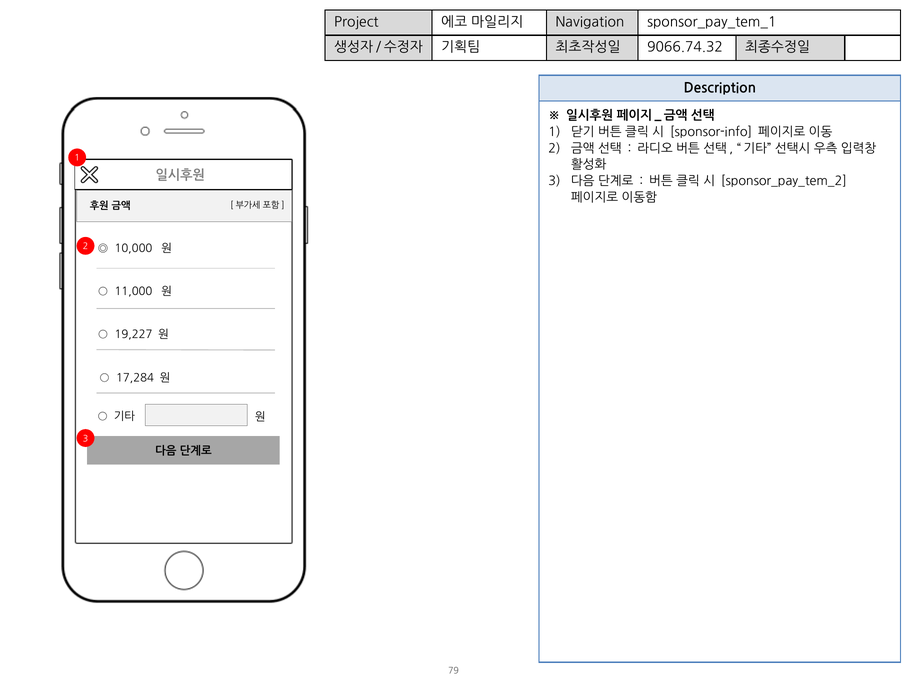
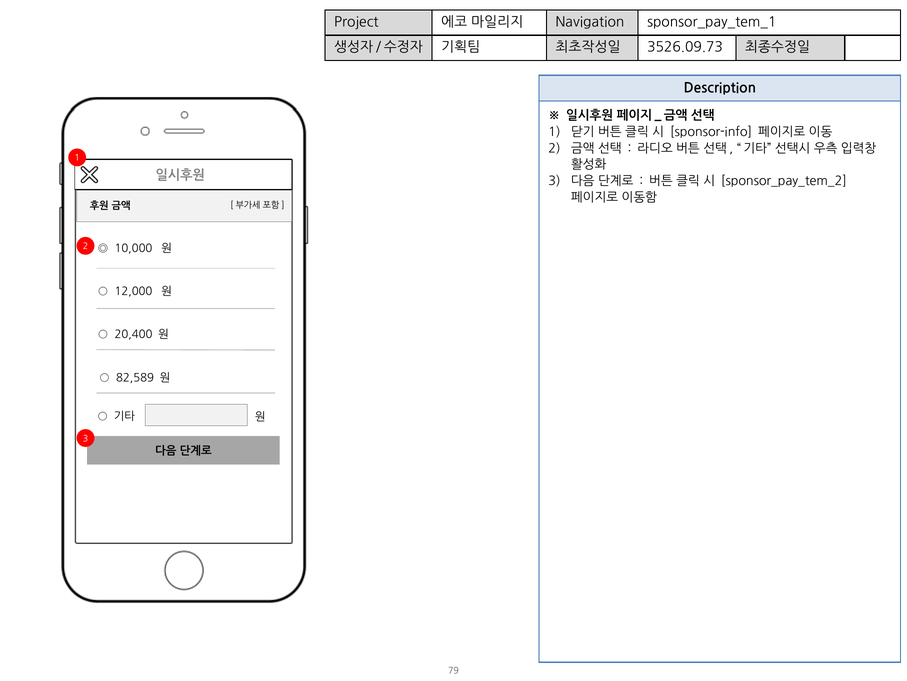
9066.74.32: 9066.74.32 -> 3526.09.73
11,000: 11,000 -> 12,000
19,227: 19,227 -> 20,400
17,284: 17,284 -> 82,589
